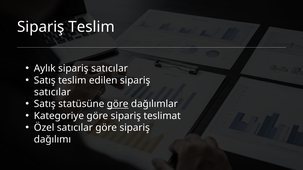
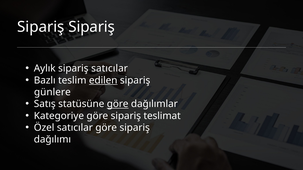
Sipariş Teslim: Teslim -> Sipariş
Satış at (45, 80): Satış -> Bazlı
edilen underline: none -> present
satıcılar at (52, 92): satıcılar -> günlere
